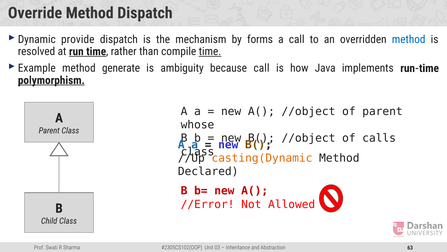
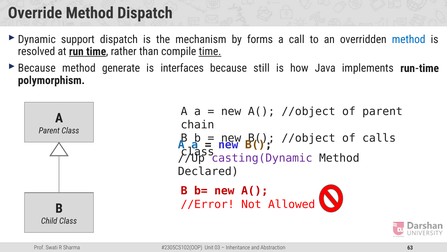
provide: provide -> support
Example at (37, 68): Example -> Because
ambiguity: ambiguity -> interfaces
because call: call -> still
polymorphism underline: present -> none
whose: whose -> chain
casting(Dynamic colour: orange -> purple
